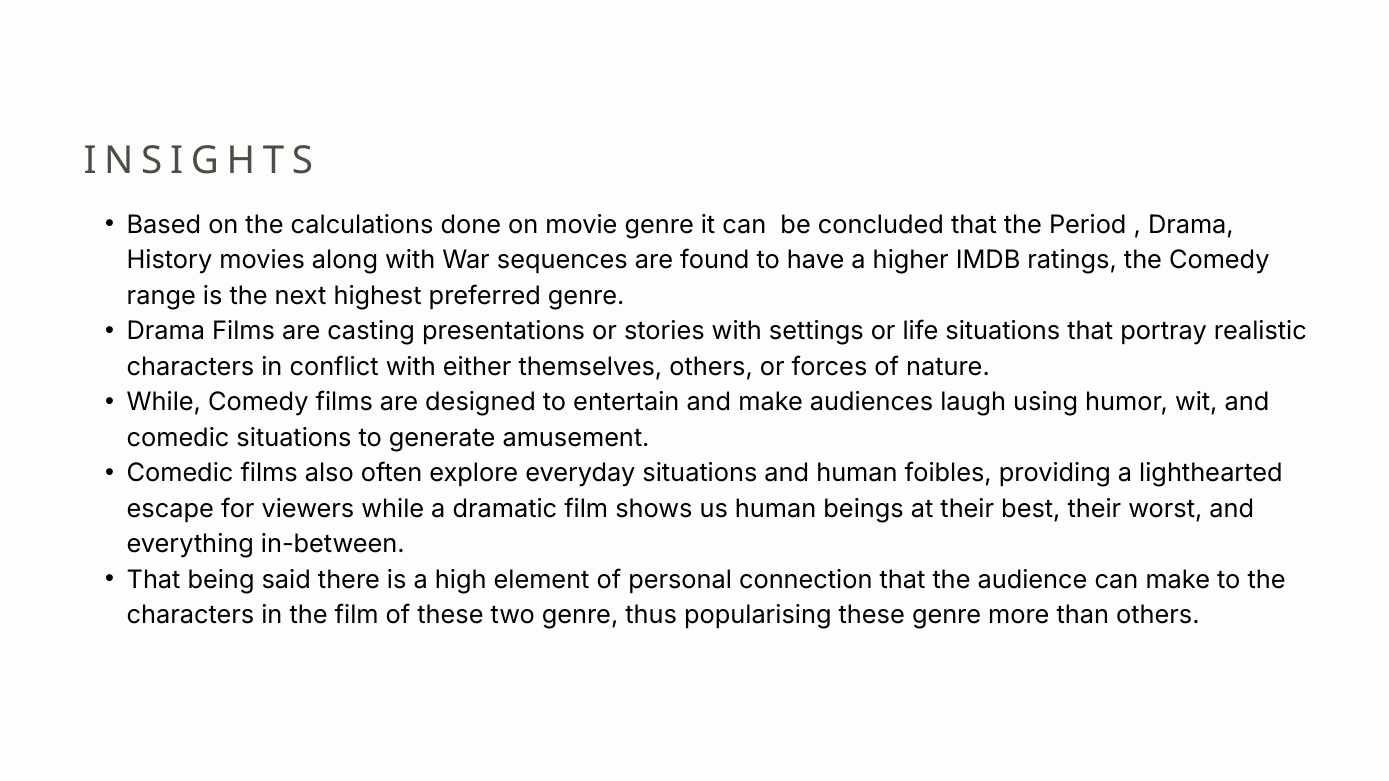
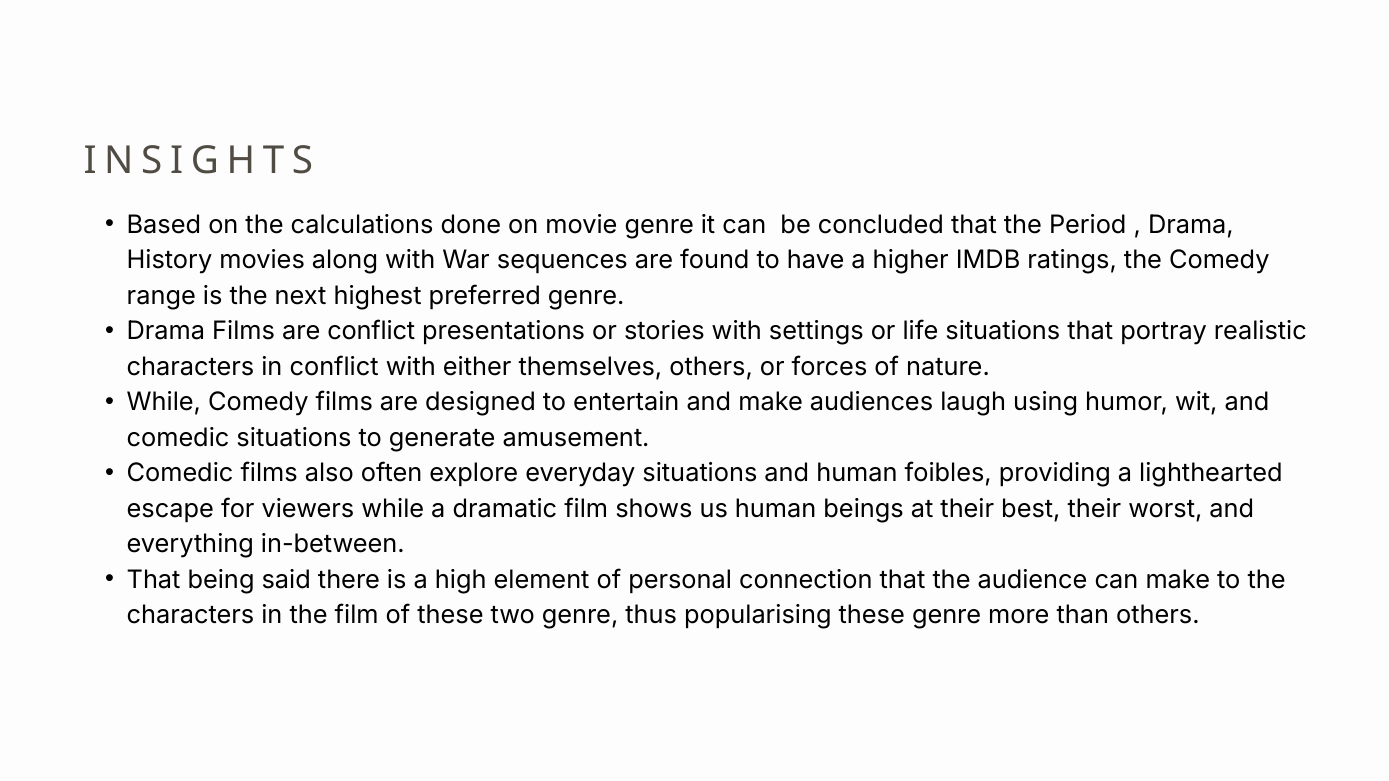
are casting: casting -> conflict
